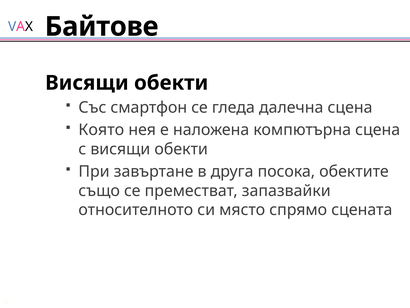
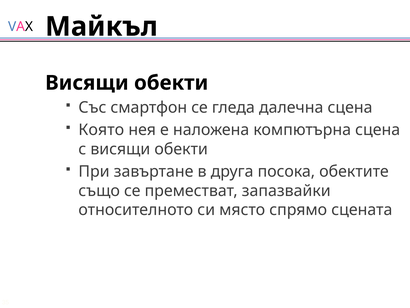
Байтове: Байтове -> Майкъл
